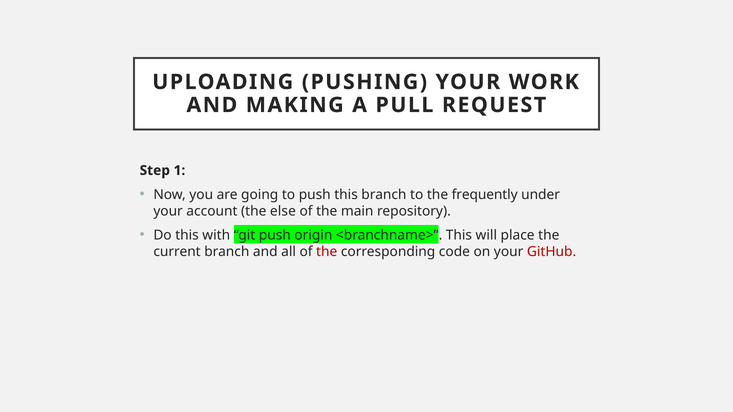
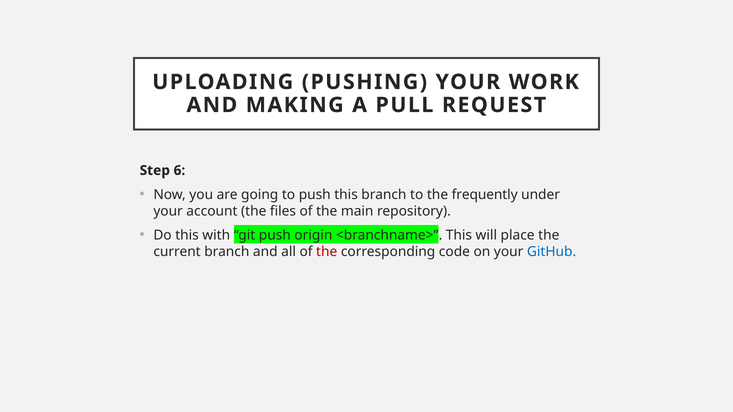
1: 1 -> 6
else: else -> files
GitHub colour: red -> blue
